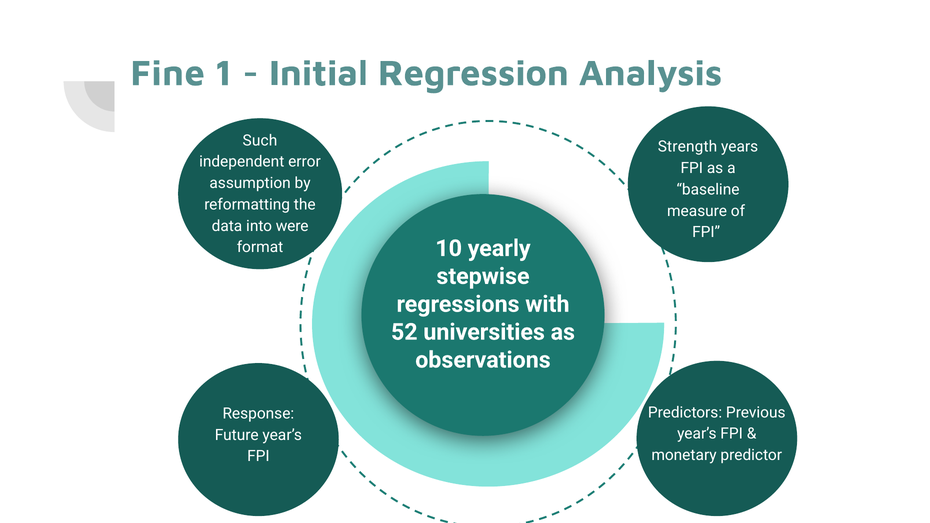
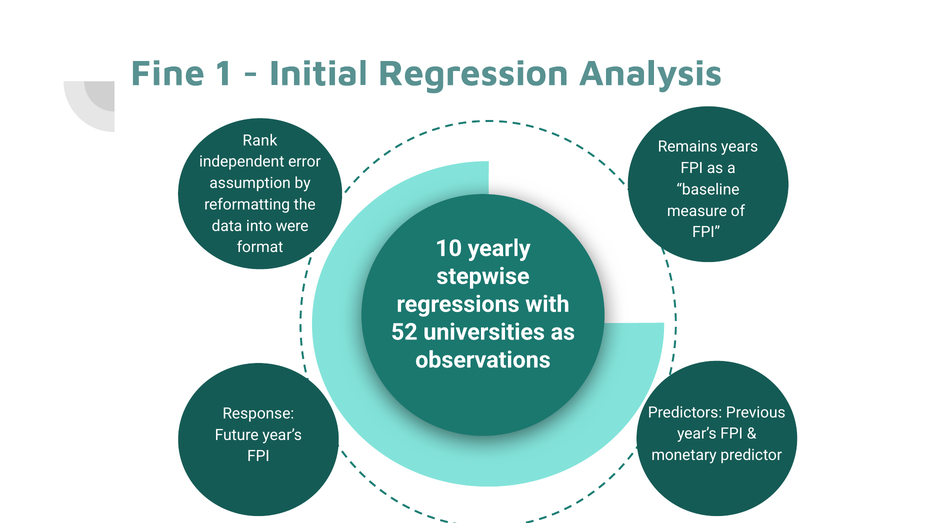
Such: Such -> Rank
Strength: Strength -> Remains
